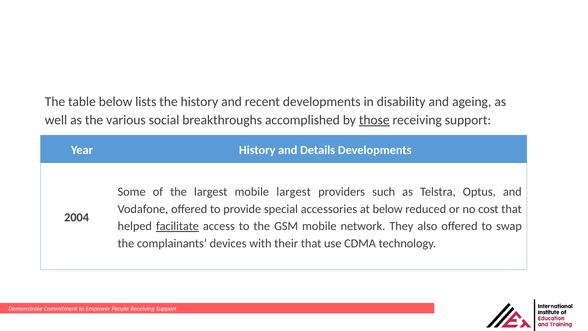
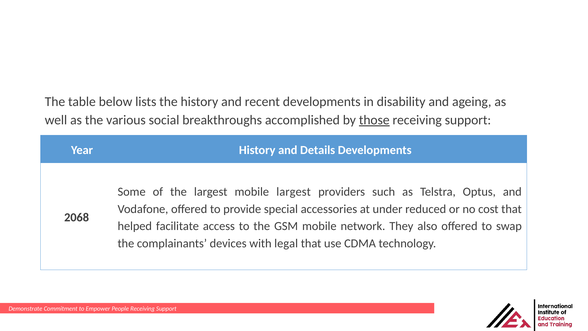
at below: below -> under
2004: 2004 -> 2068
facilitate underline: present -> none
their: their -> legal
